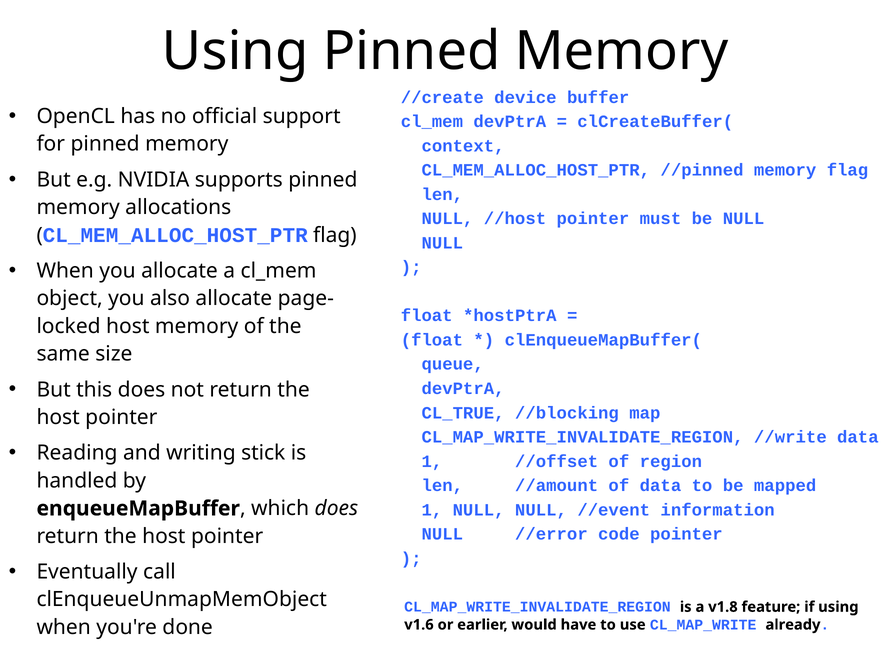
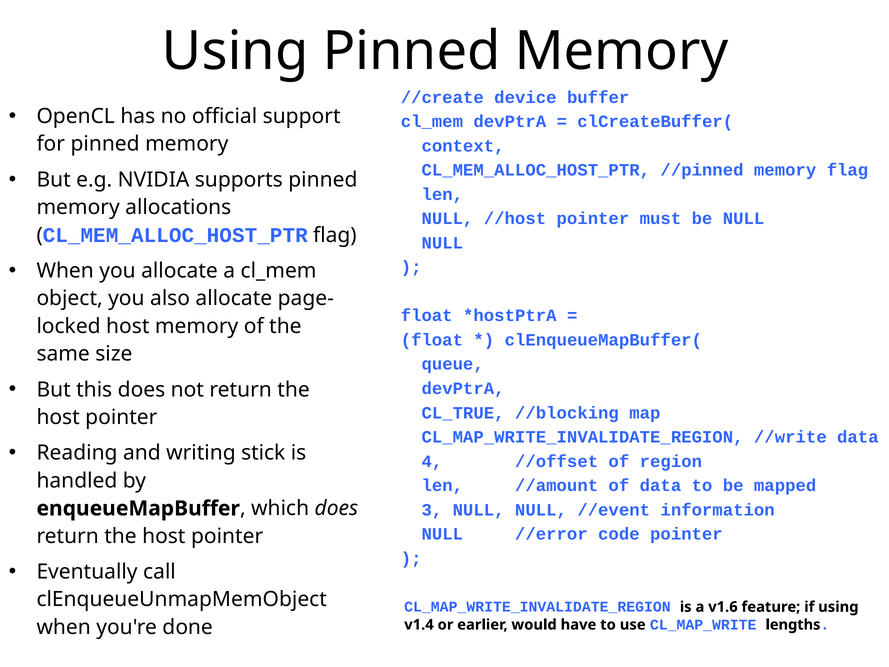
1 at (432, 461): 1 -> 4
1 at (432, 510): 1 -> 3
v1.8: v1.8 -> v1.6
v1.6: v1.6 -> v1.4
already: already -> lengths
